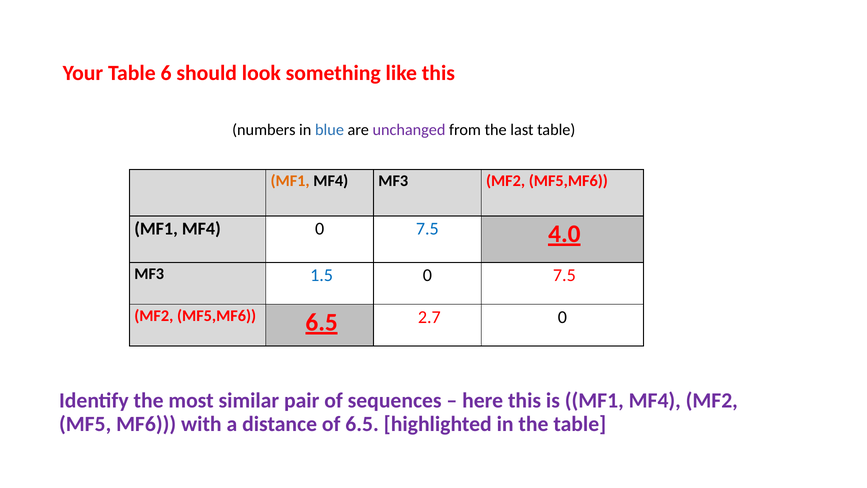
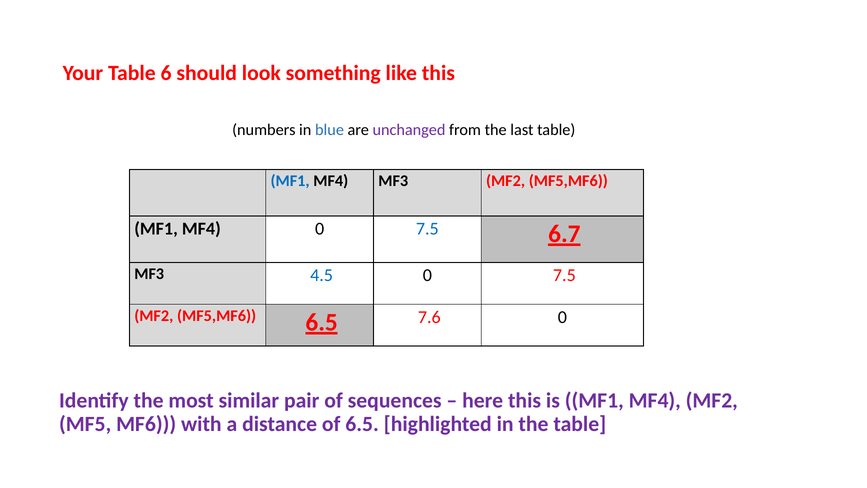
MF1 at (290, 181) colour: orange -> blue
4.0: 4.0 -> 6.7
1.5: 1.5 -> 4.5
2.7: 2.7 -> 7.6
